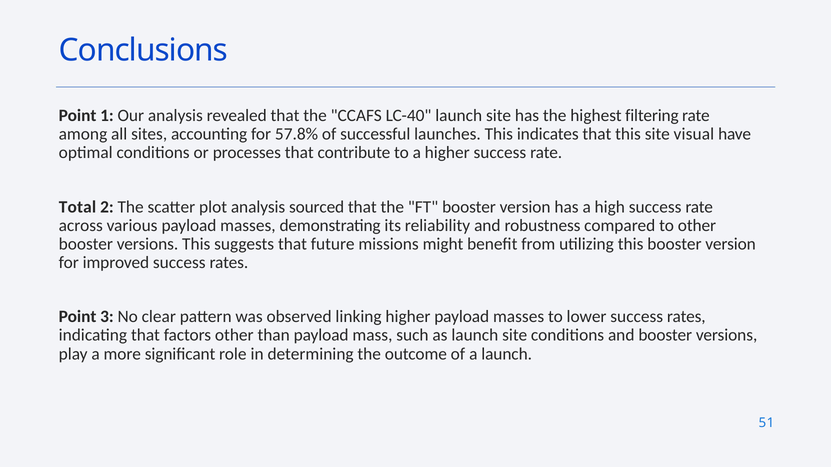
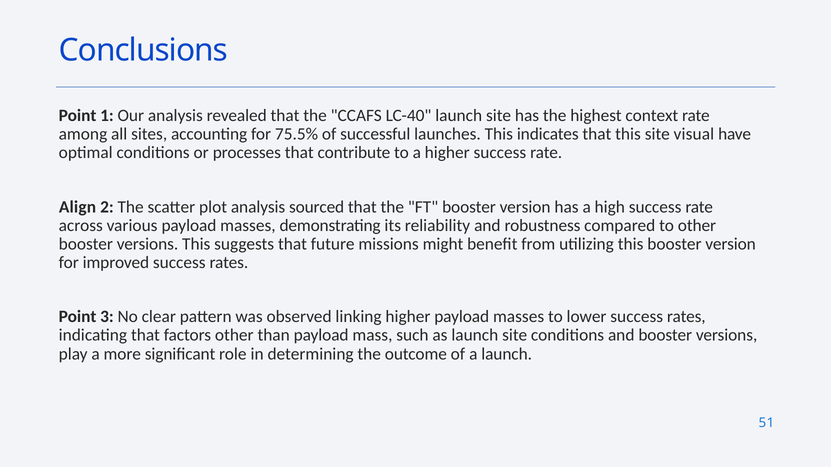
filtering: filtering -> context
57.8%: 57.8% -> 75.5%
Total: Total -> Align
